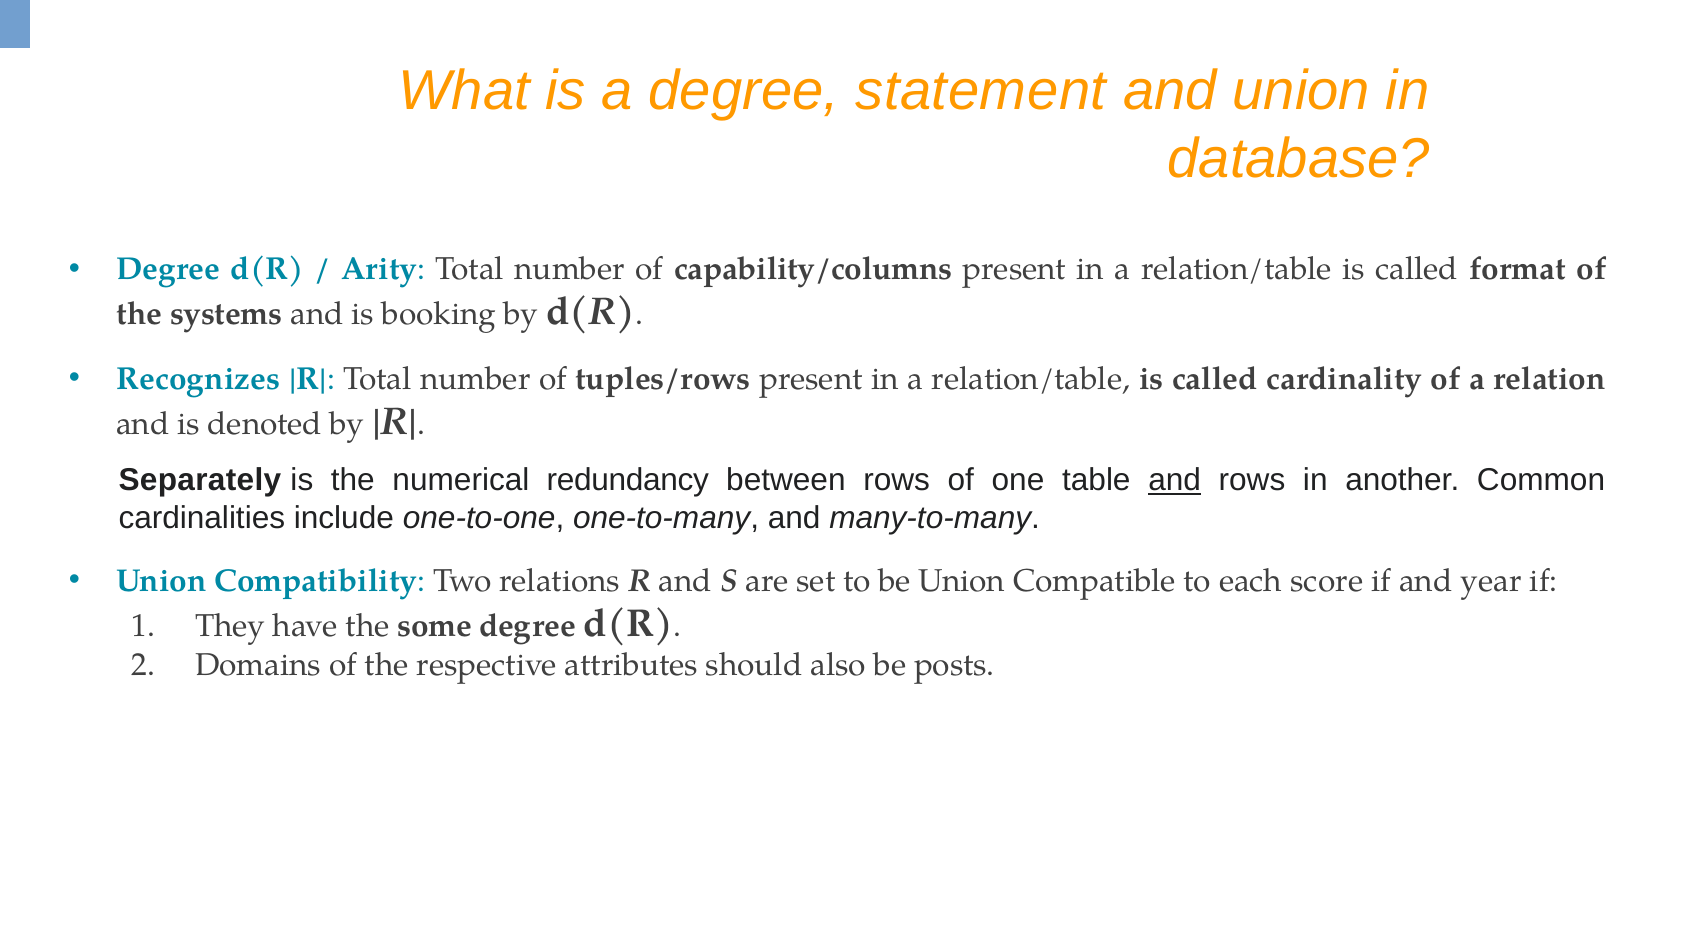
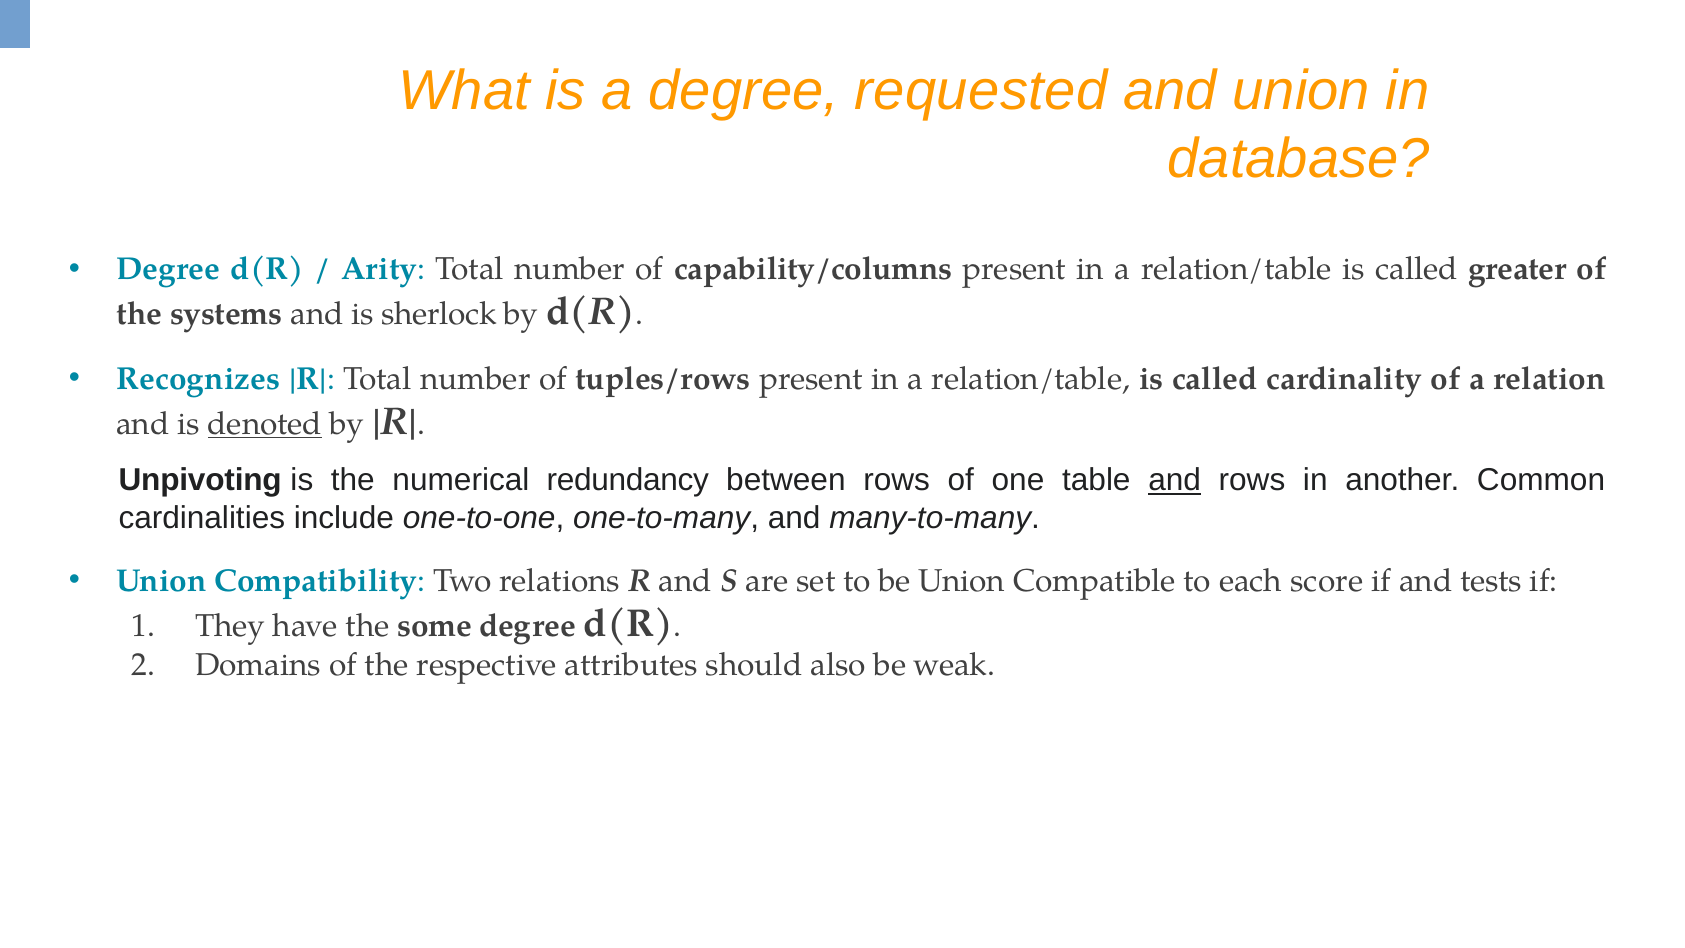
statement: statement -> requested
format: format -> greater
booking: booking -> sherlock
denoted underline: none -> present
Separately: Separately -> Unpivoting
year: year -> tests
posts: posts -> weak
